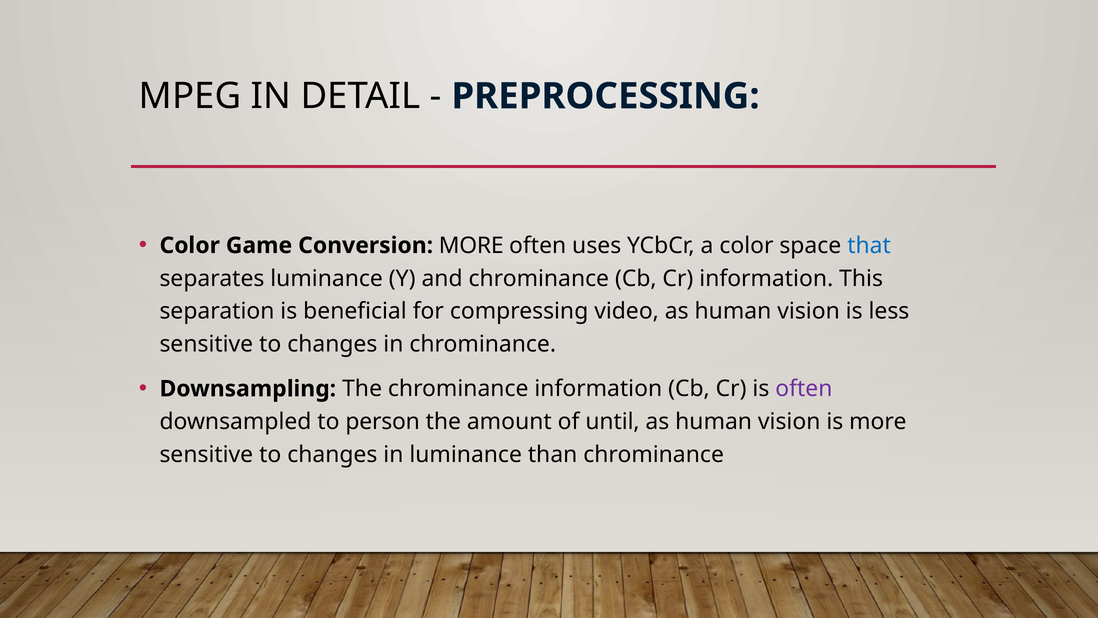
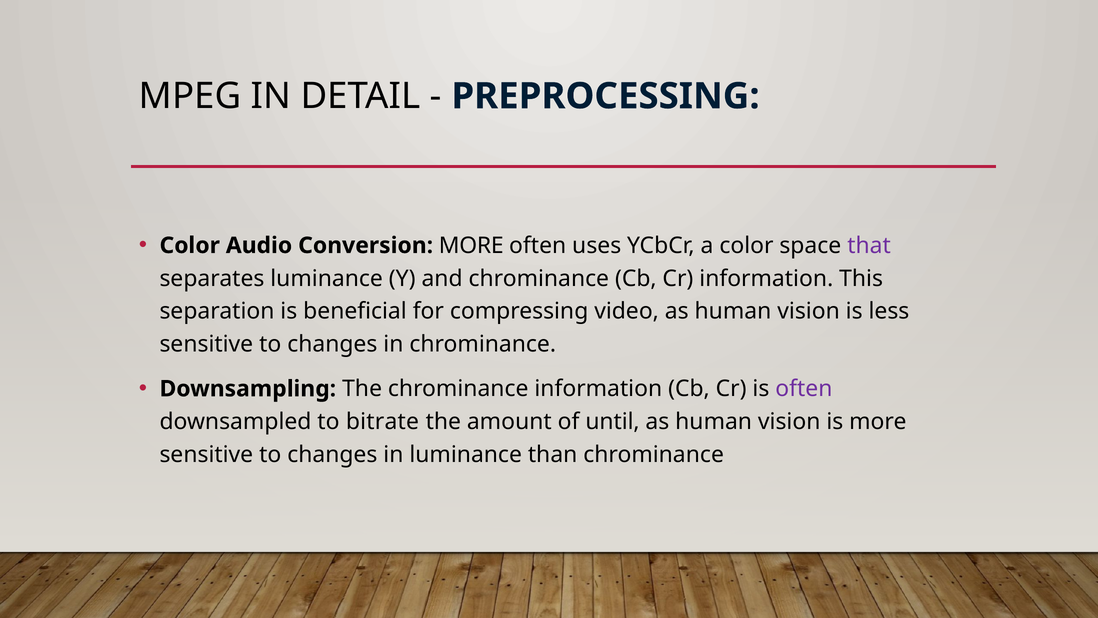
Game: Game -> Audio
that colour: blue -> purple
person: person -> bitrate
